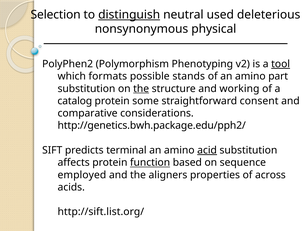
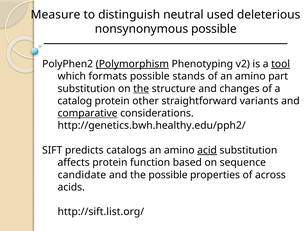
Selection: Selection -> Measure
distinguish underline: present -> none
nonsynonymous physical: physical -> possible
Polymorphism underline: none -> present
working: working -> changes
some: some -> other
consent: consent -> variants
comparative underline: none -> present
http://genetics.bwh.package.edu/pph2/: http://genetics.bwh.package.edu/pph2/ -> http://genetics.bwh.healthy.edu/pph2/
terminal: terminal -> catalogs
function underline: present -> none
employed: employed -> candidate
the aligners: aligners -> possible
